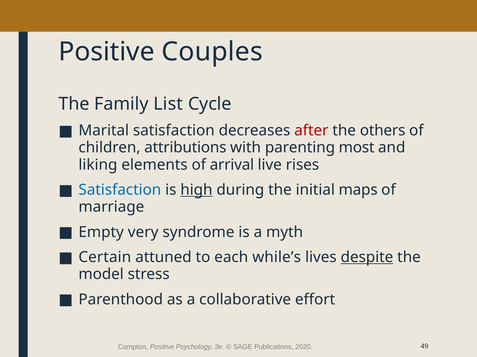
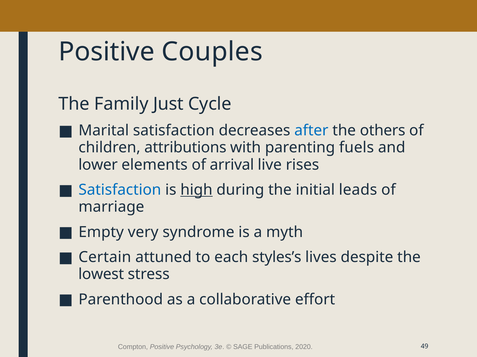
List: List -> Just
after colour: red -> blue
most: most -> fuels
liking: liking -> lower
maps: maps -> leads
while’s: while’s -> styles’s
despite underline: present -> none
model: model -> lowest
